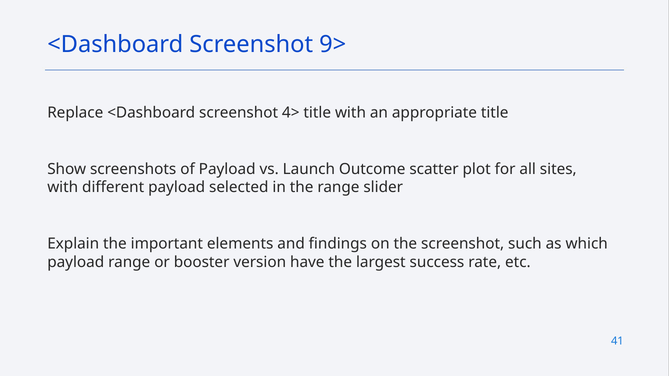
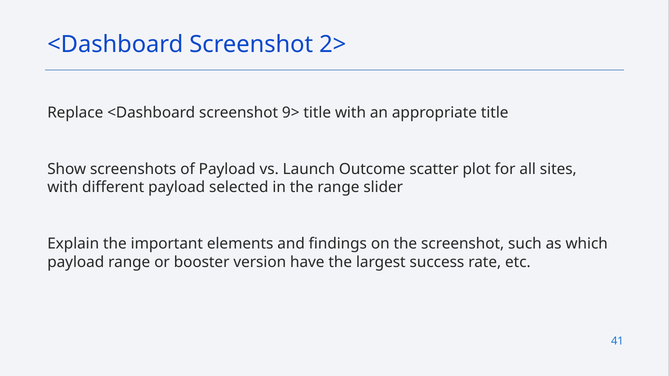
9>: 9> -> 2>
4>: 4> -> 9>
